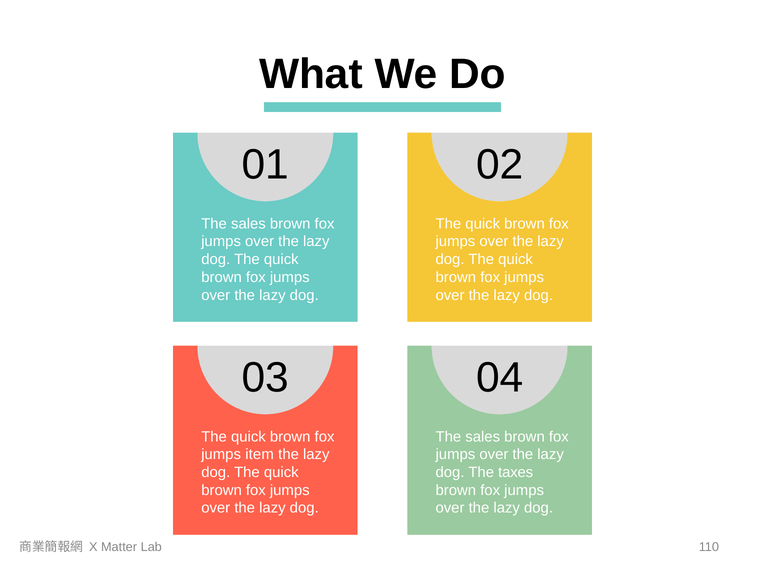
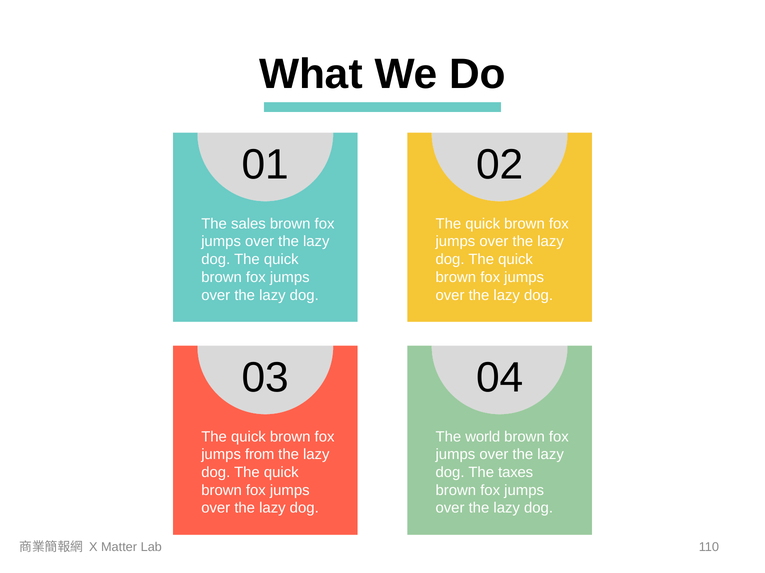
sales at (483, 437): sales -> world
item: item -> from
